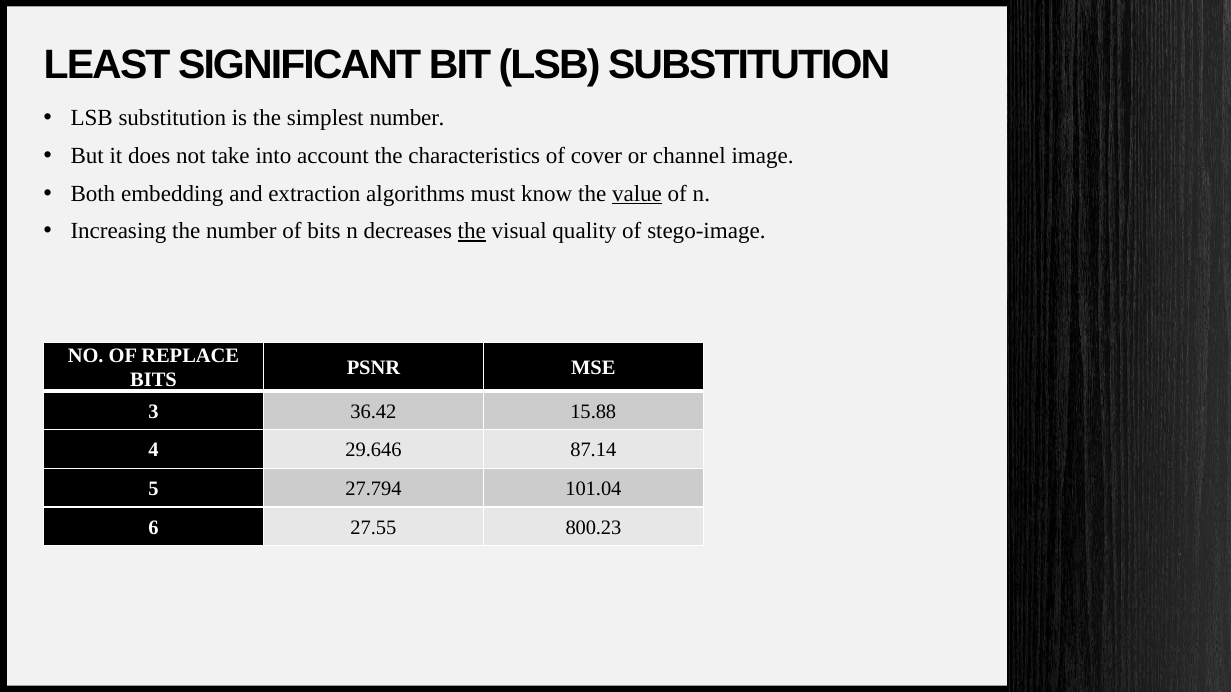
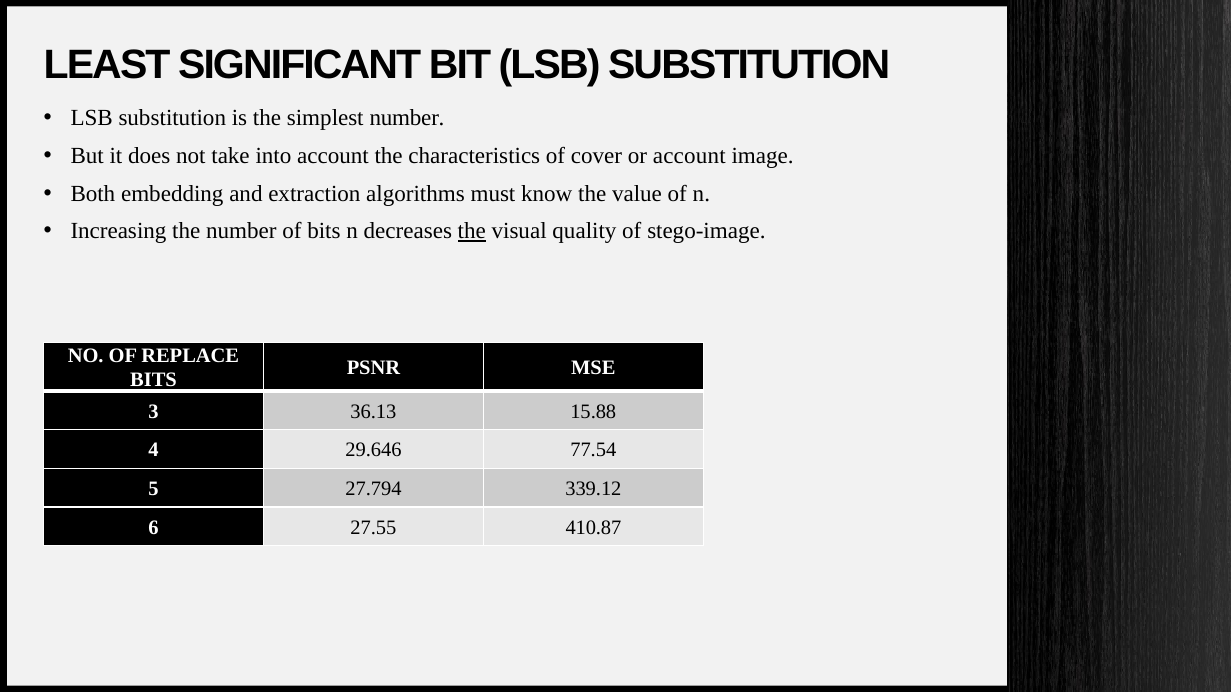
or channel: channel -> account
value underline: present -> none
36.42: 36.42 -> 36.13
87.14: 87.14 -> 77.54
101.04: 101.04 -> 339.12
800.23: 800.23 -> 410.87
